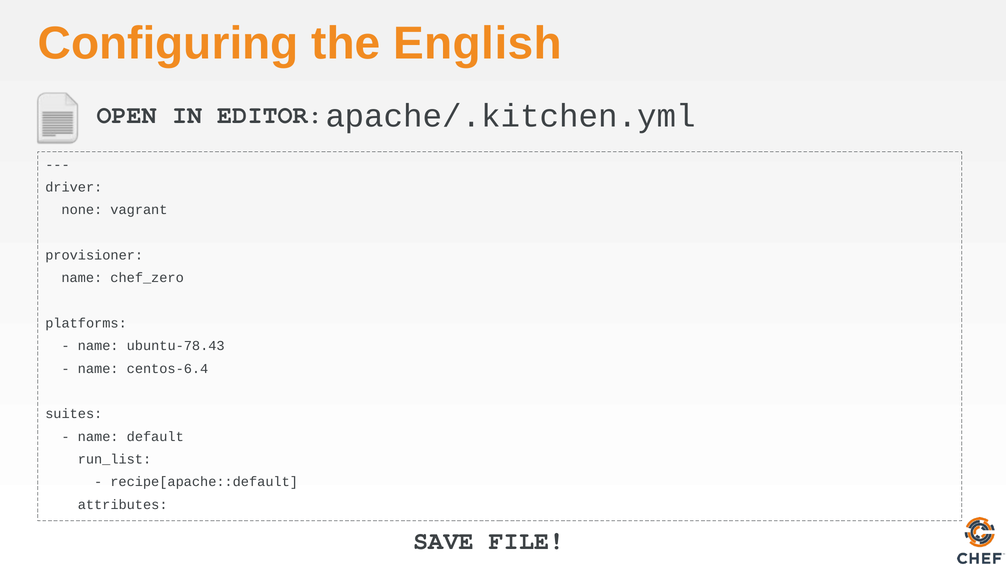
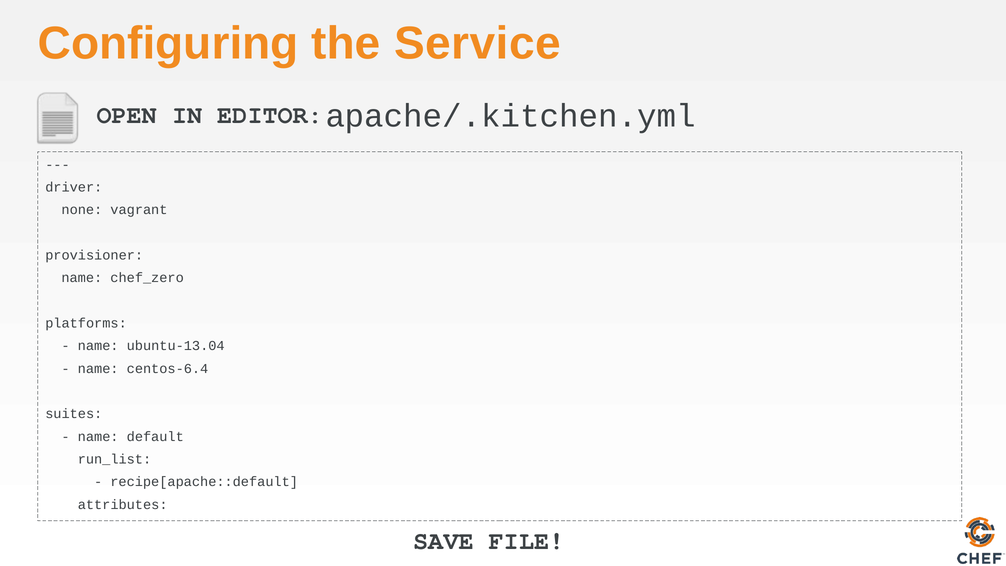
English: English -> Service
ubuntu-78.43: ubuntu-78.43 -> ubuntu-13.04
